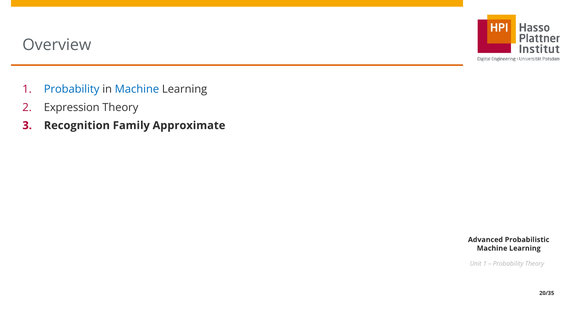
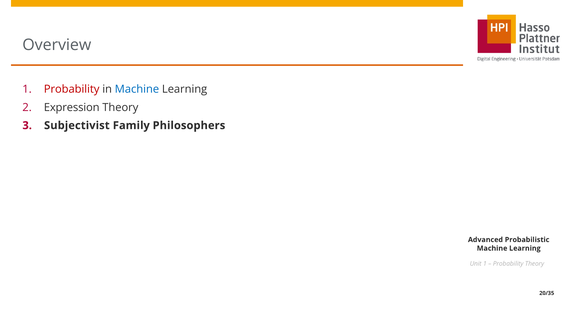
Probability at (72, 89) colour: blue -> red
Recognition: Recognition -> Subjectivist
Approximate: Approximate -> Philosophers
